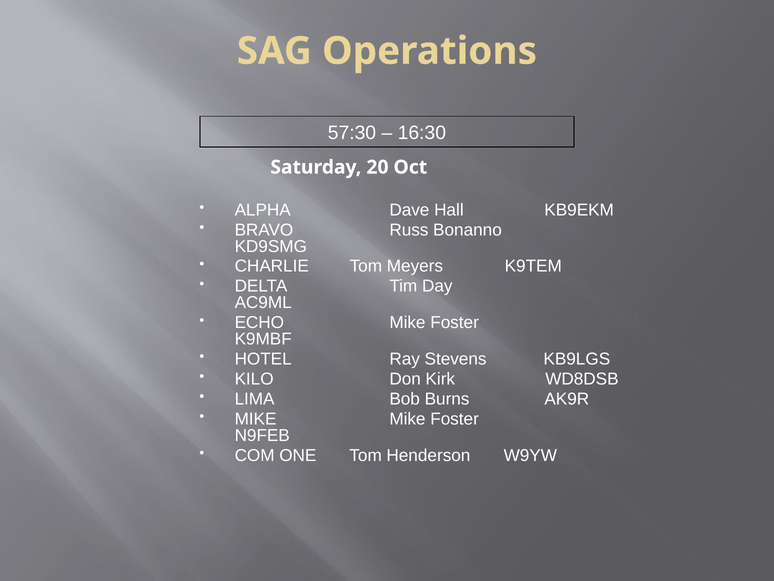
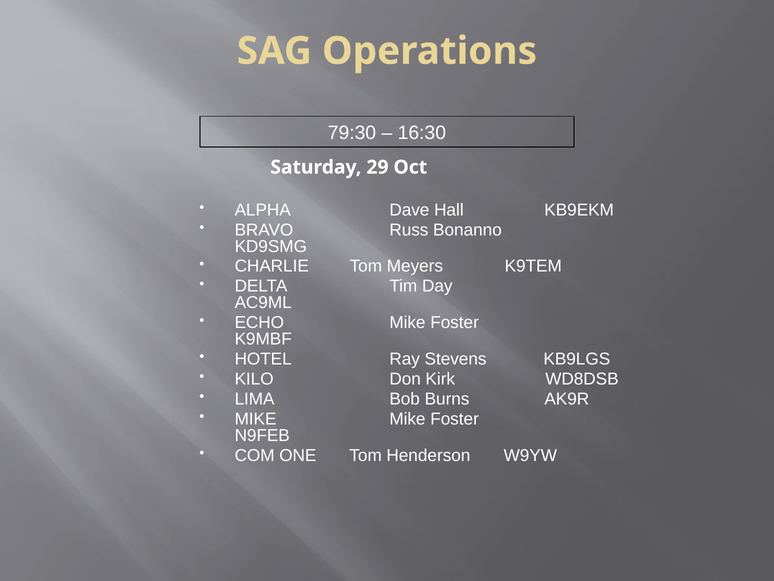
57:30: 57:30 -> 79:30
20: 20 -> 29
